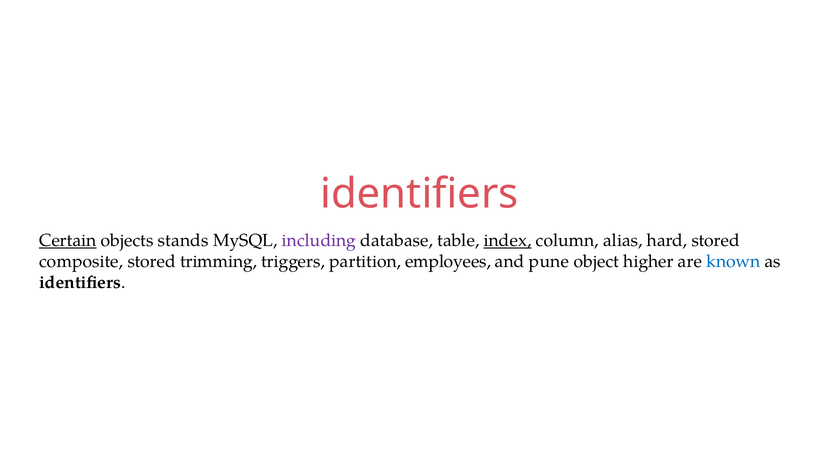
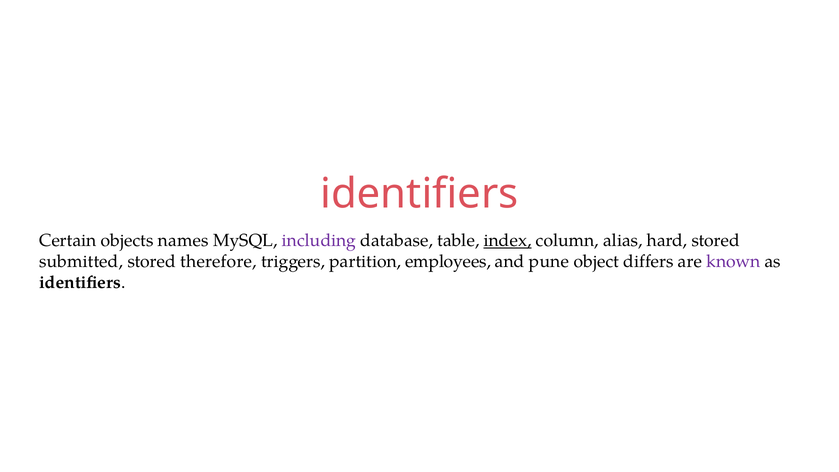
Certain underline: present -> none
stands: stands -> names
composite: composite -> submitted
trimming: trimming -> therefore
higher: higher -> differs
known colour: blue -> purple
